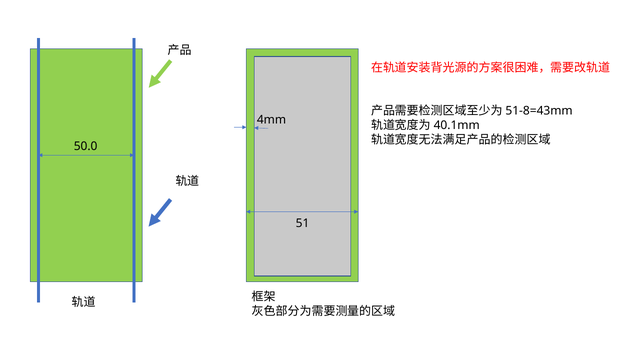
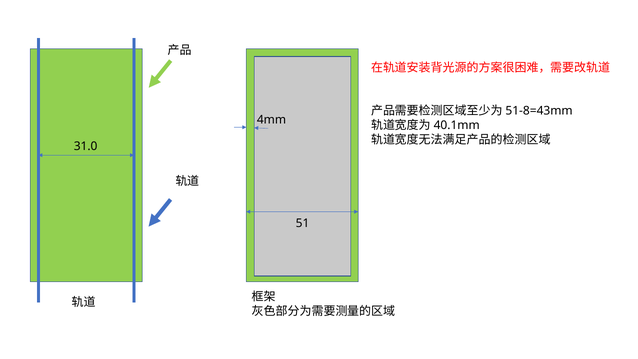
50.0: 50.0 -> 31.0
